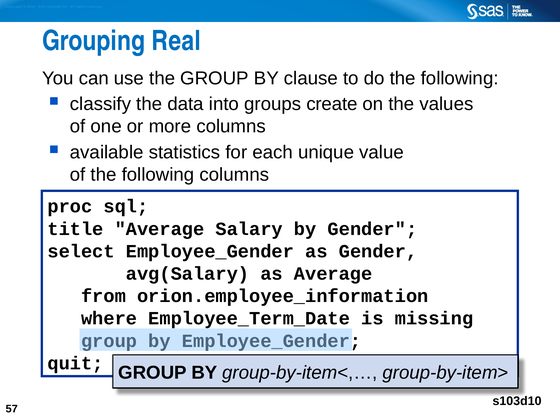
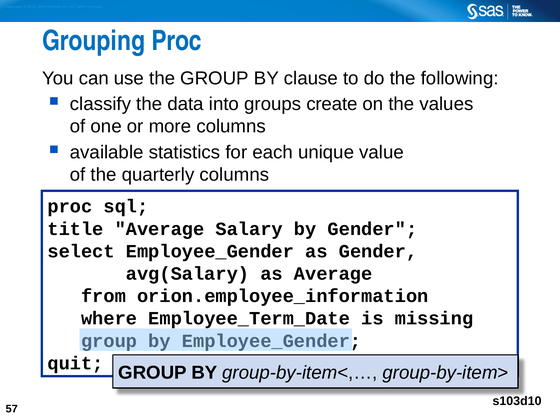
Grouping Real: Real -> Proc
of the following: following -> quarterly
